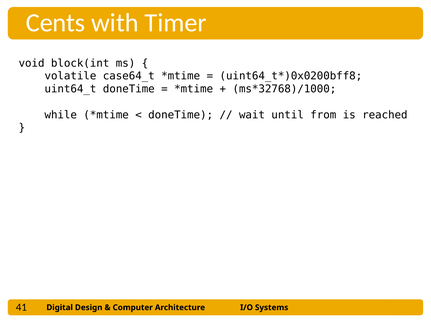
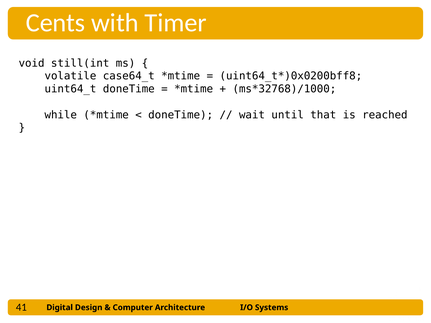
block(int: block(int -> still(int
from: from -> that
